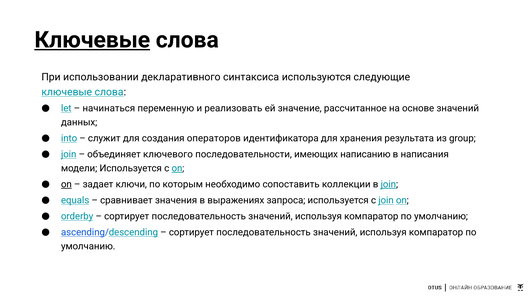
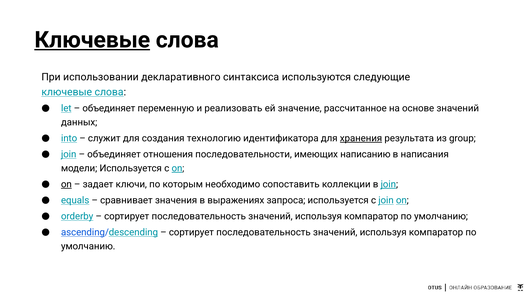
начинаться at (109, 109): начинаться -> объединяет
операторов: операторов -> технологию
хранения underline: none -> present
ключевого: ключевого -> отношения
